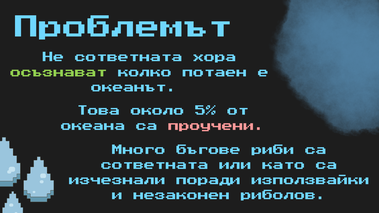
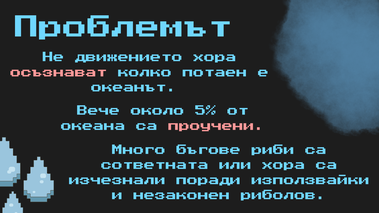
Не сответната: сответната -> движението
осъзнават colour: light green -> pink
Това: Това -> Вече
или като: като -> хора
